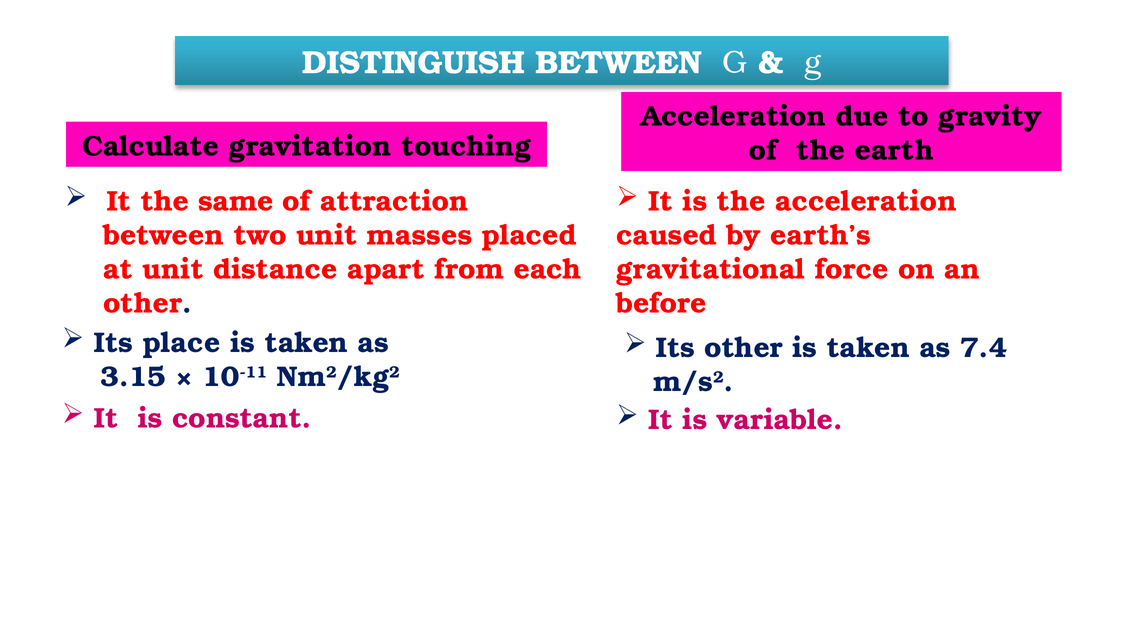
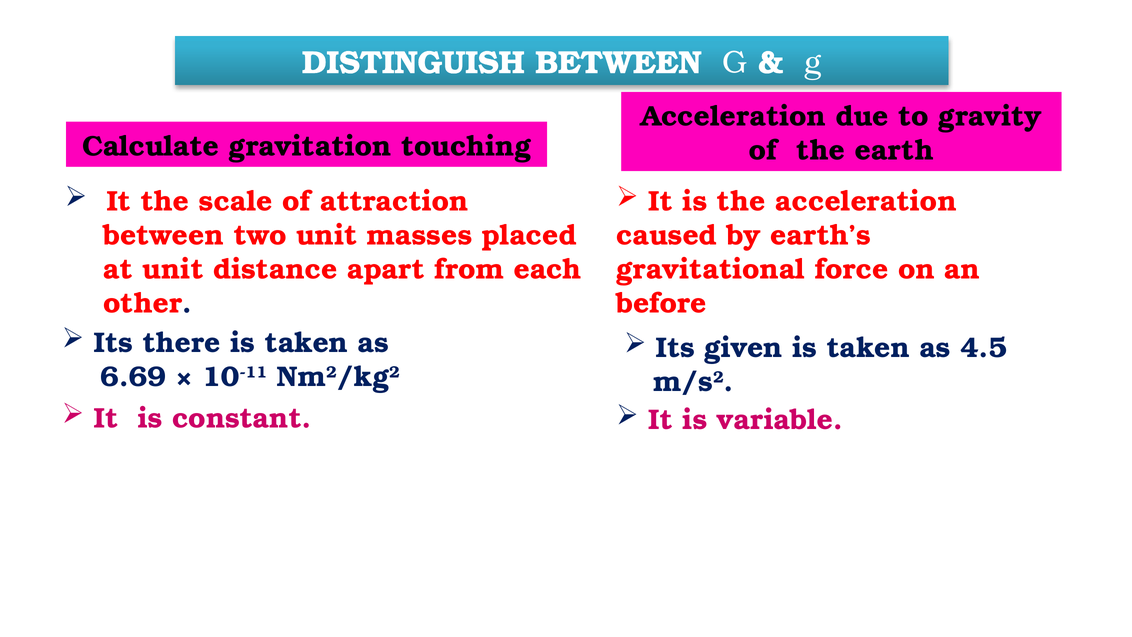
same: same -> scale
place: place -> there
Its other: other -> given
7.4: 7.4 -> 4.5
3.15: 3.15 -> 6.69
